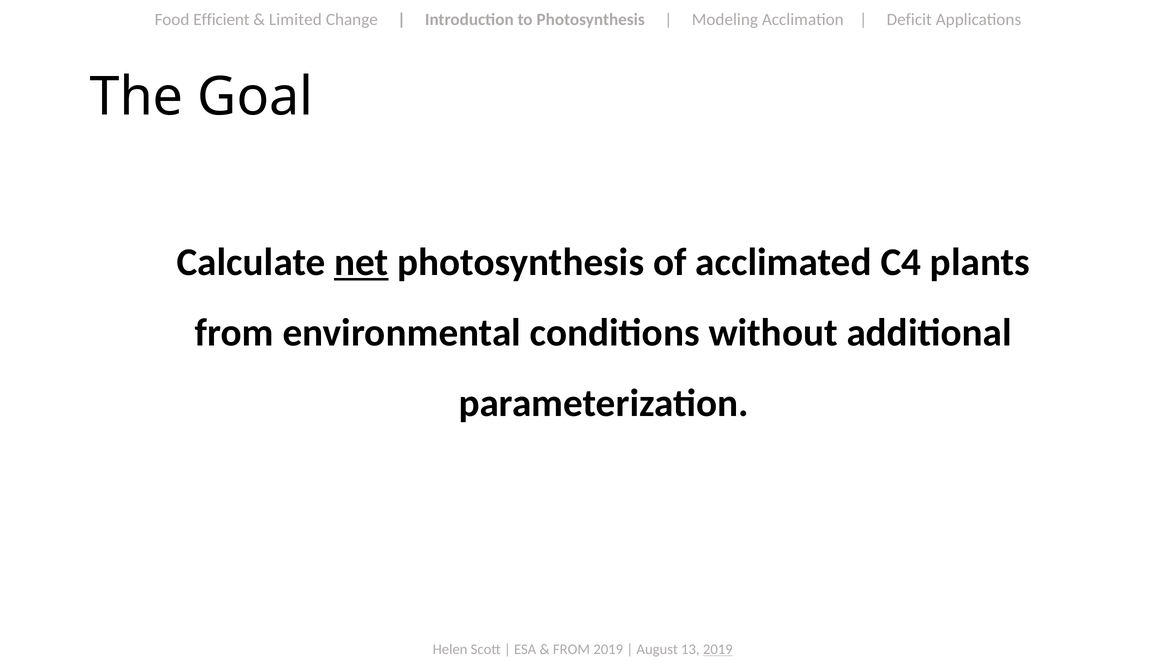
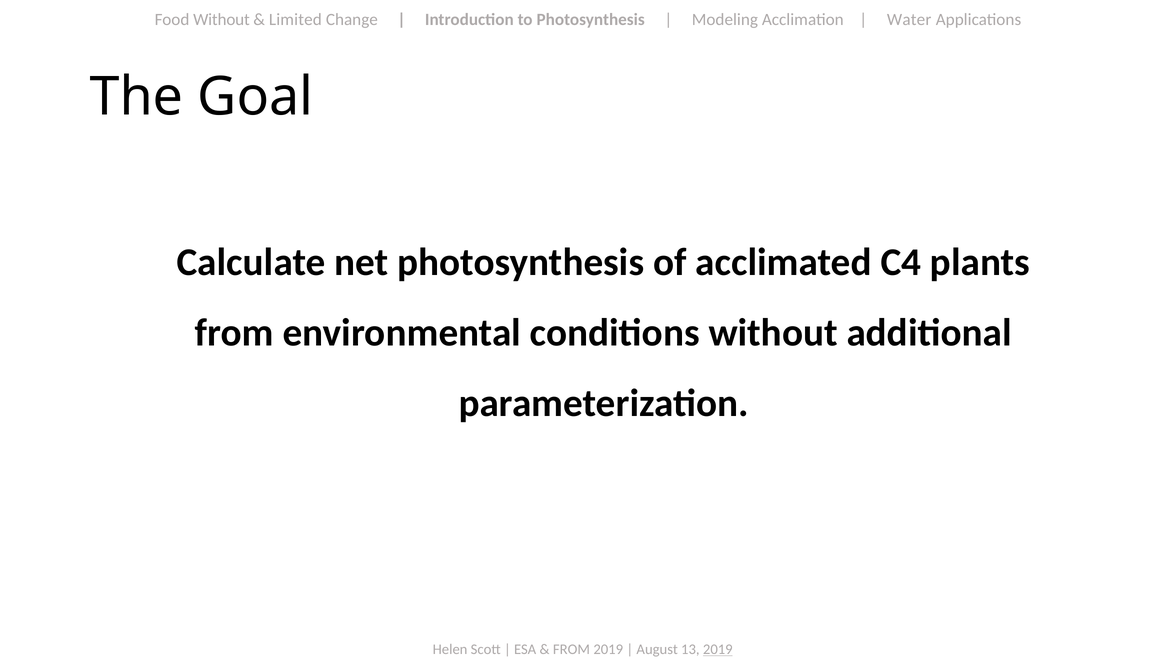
Food Efficient: Efficient -> Without
Deficit: Deficit -> Water
net underline: present -> none
